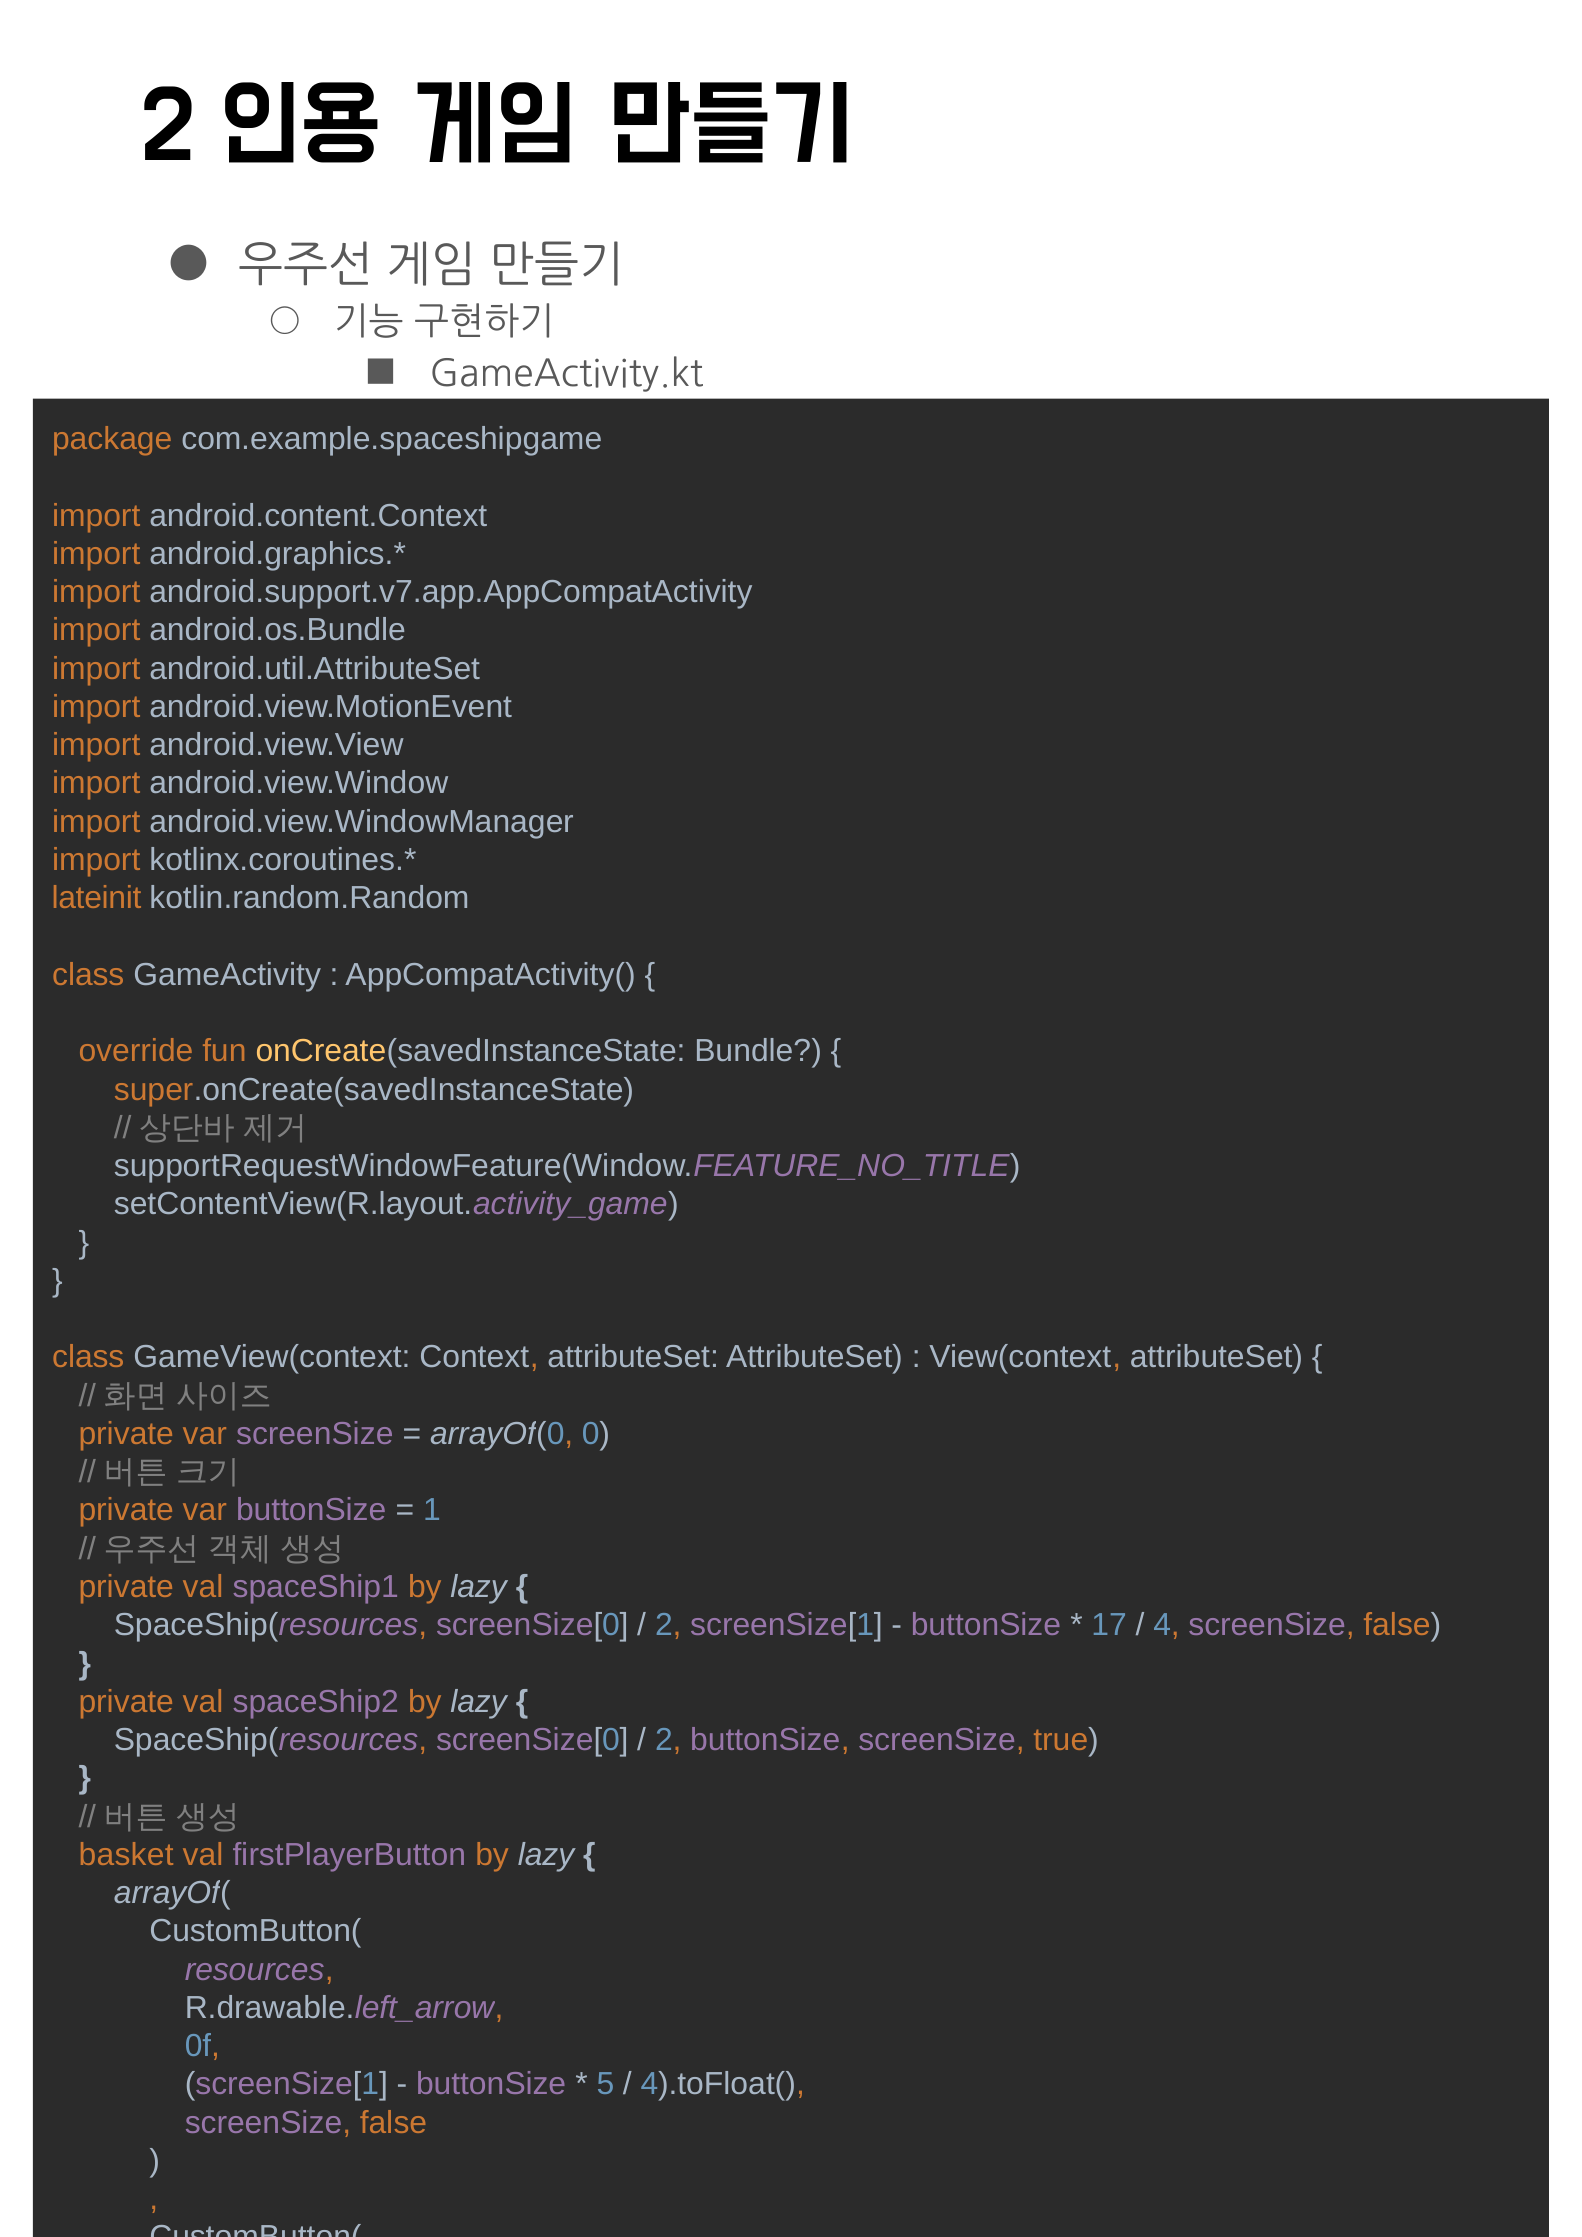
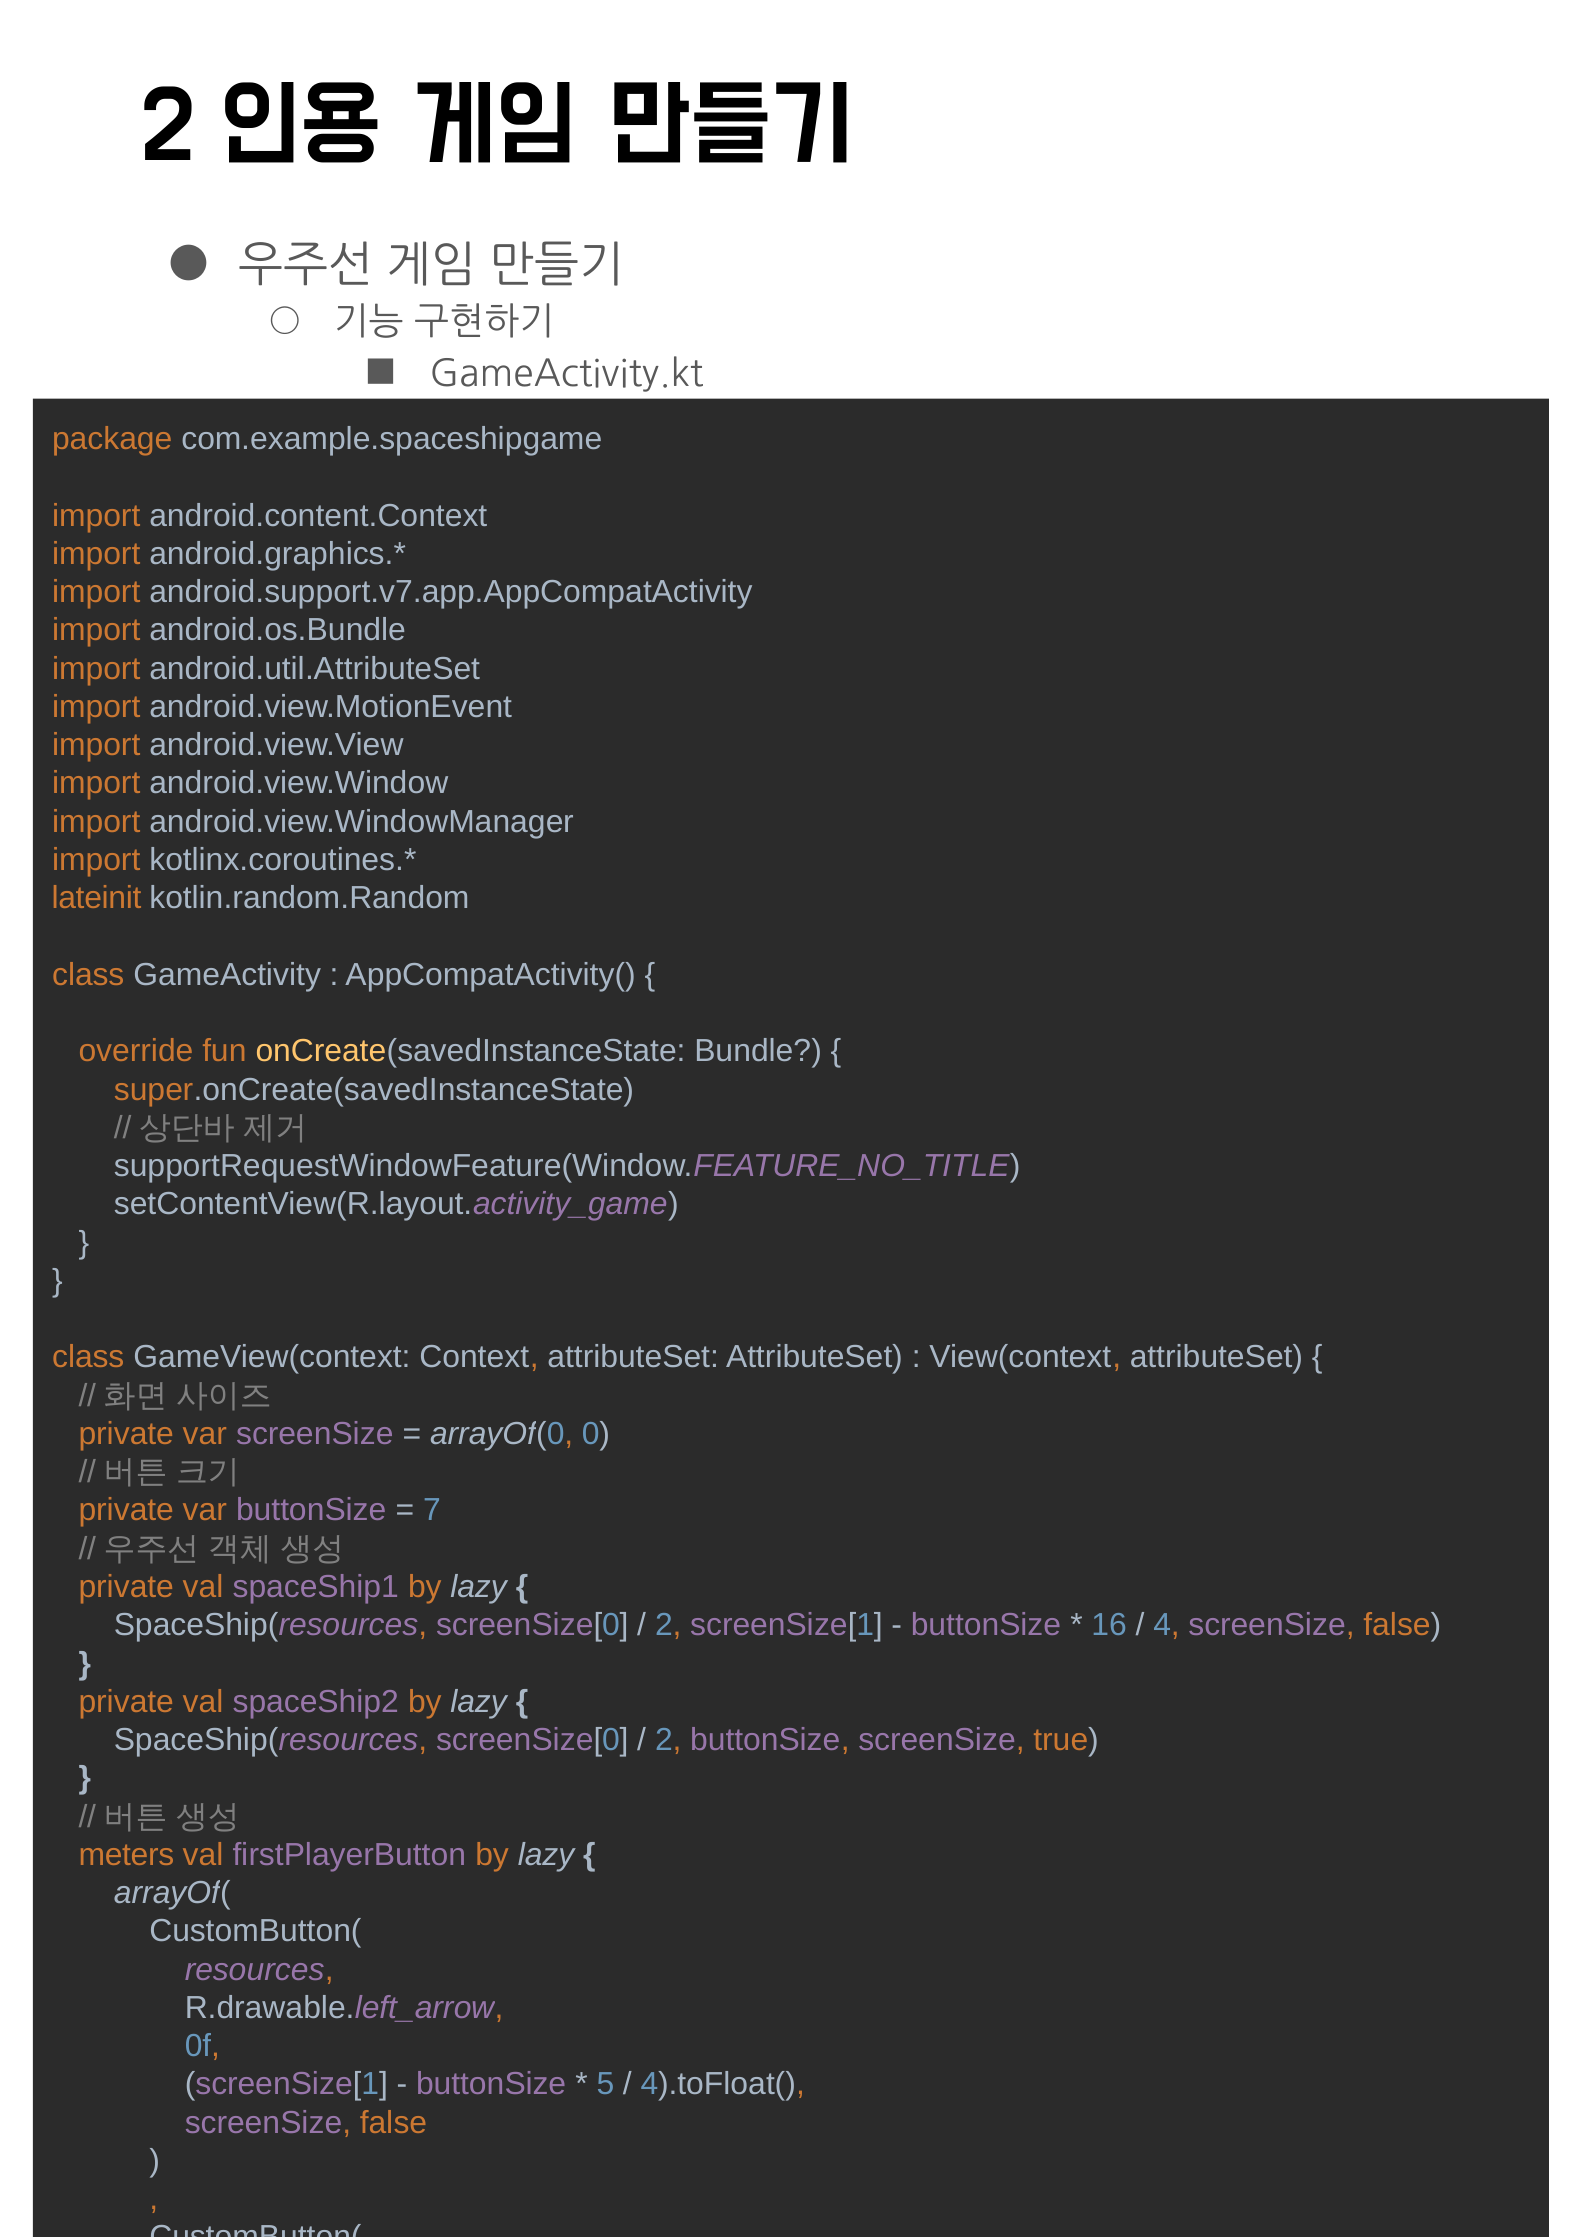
1: 1 -> 7
17: 17 -> 16
basket: basket -> meters
